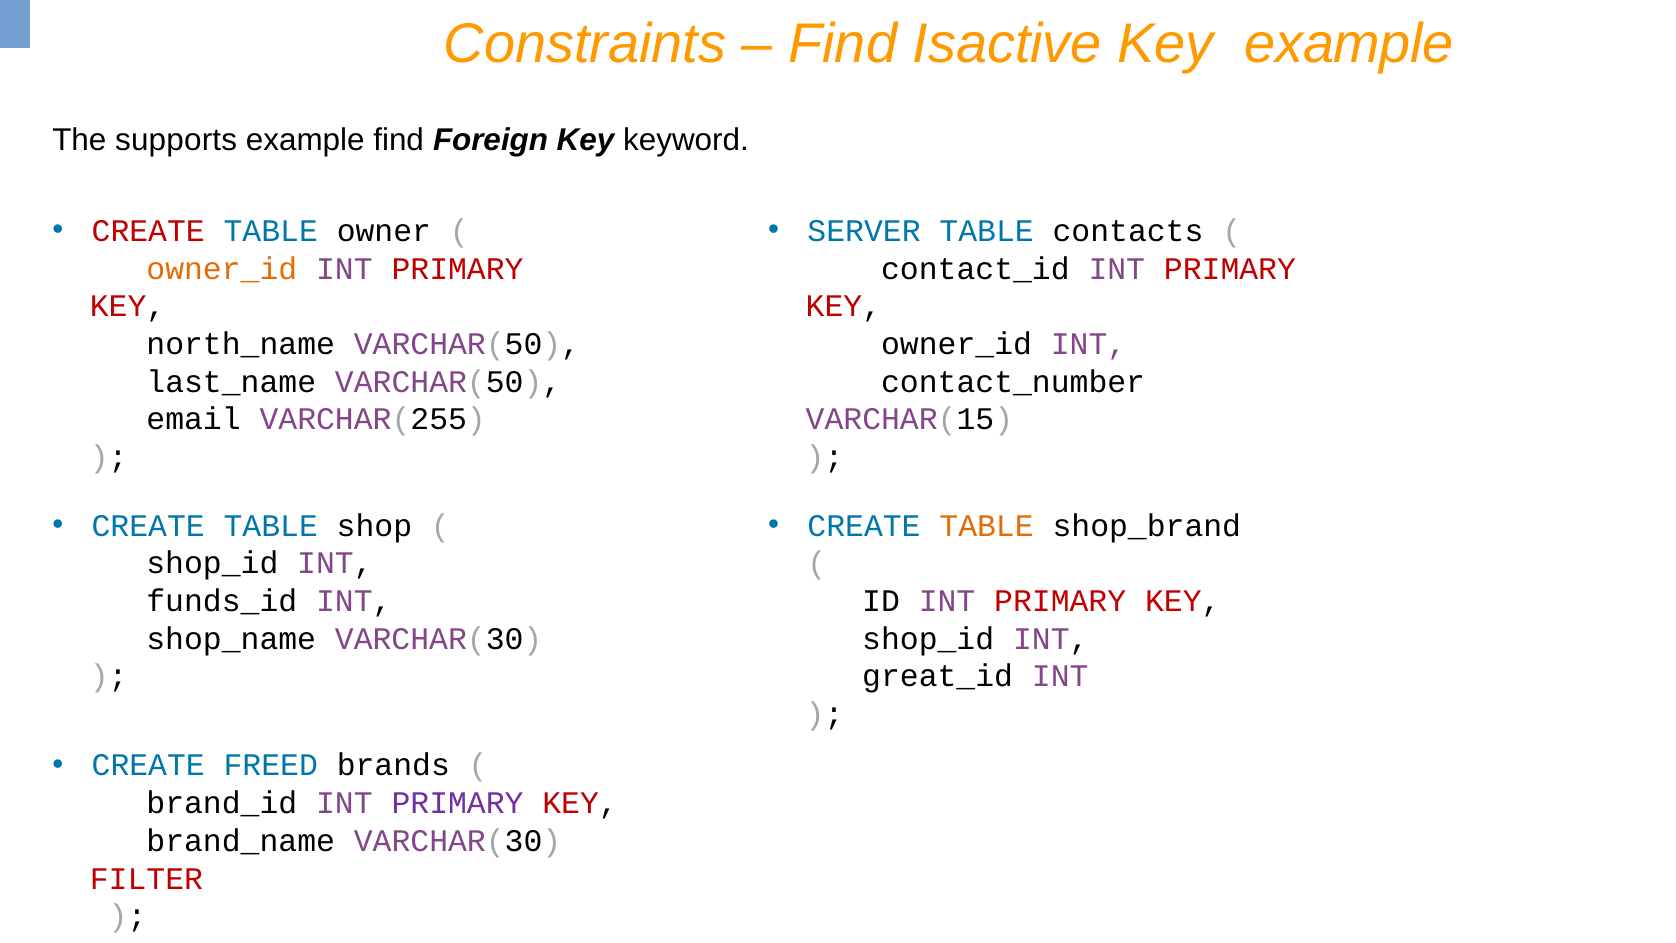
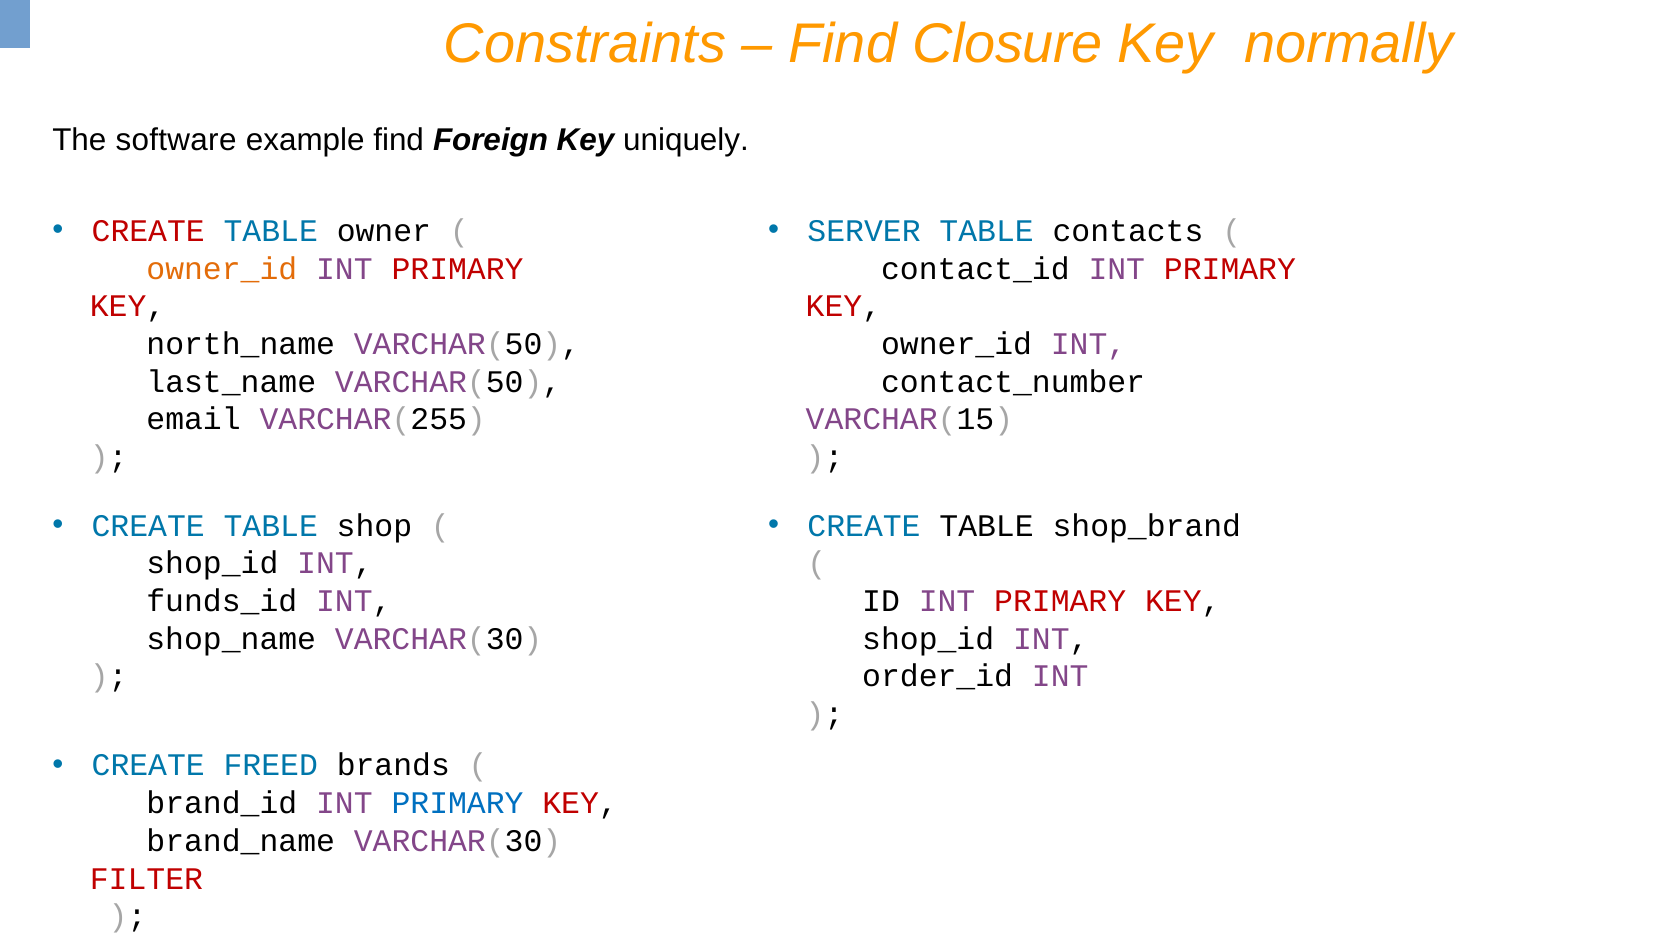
Isactive: Isactive -> Closure
Key example: example -> normally
supports: supports -> software
keyword: keyword -> uniquely
TABLE at (987, 526) colour: orange -> black
great_id: great_id -> order_id
PRIMARY at (458, 803) colour: purple -> blue
